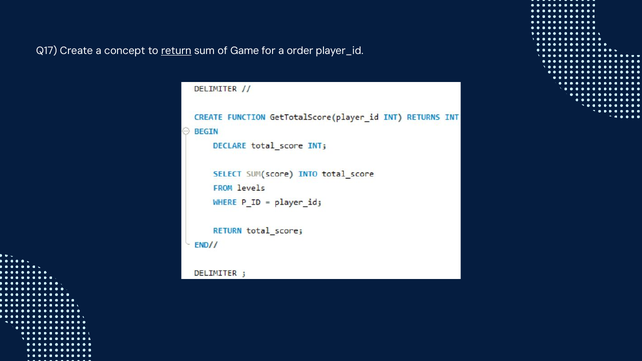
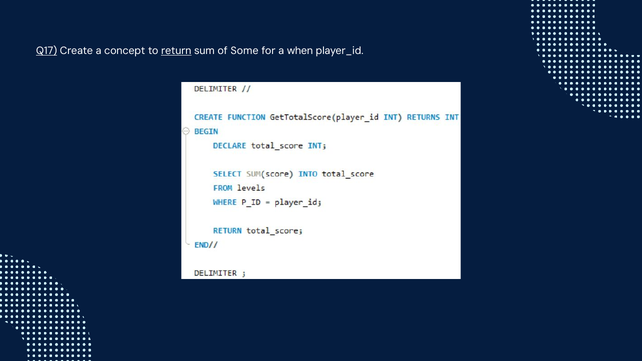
Q17 underline: none -> present
Game: Game -> Some
order: order -> when
